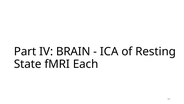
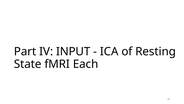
BRAIN: BRAIN -> INPUT
